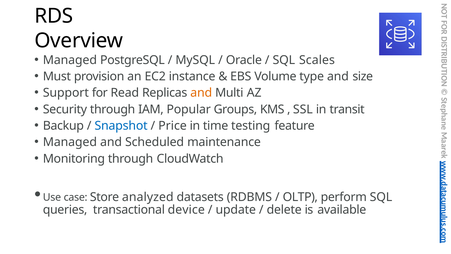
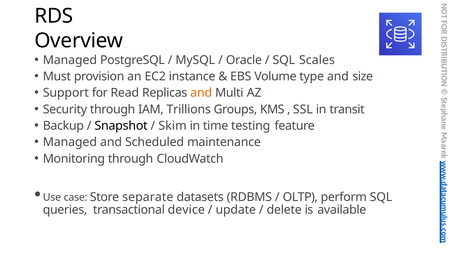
Popular: Popular -> Trillions
Snapshot colour: blue -> black
Price: Price -> Skim
analyzed: analyzed -> separate
